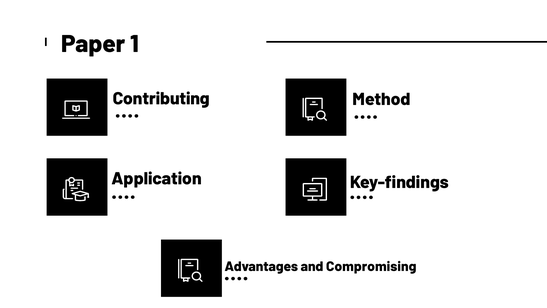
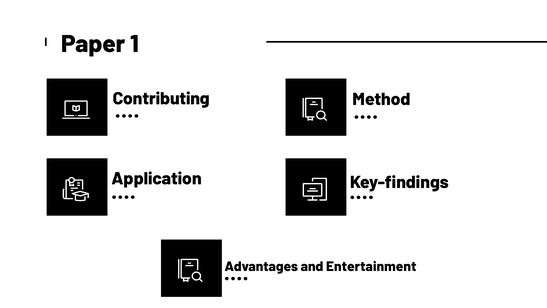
Compromising: Compromising -> Entertainment
